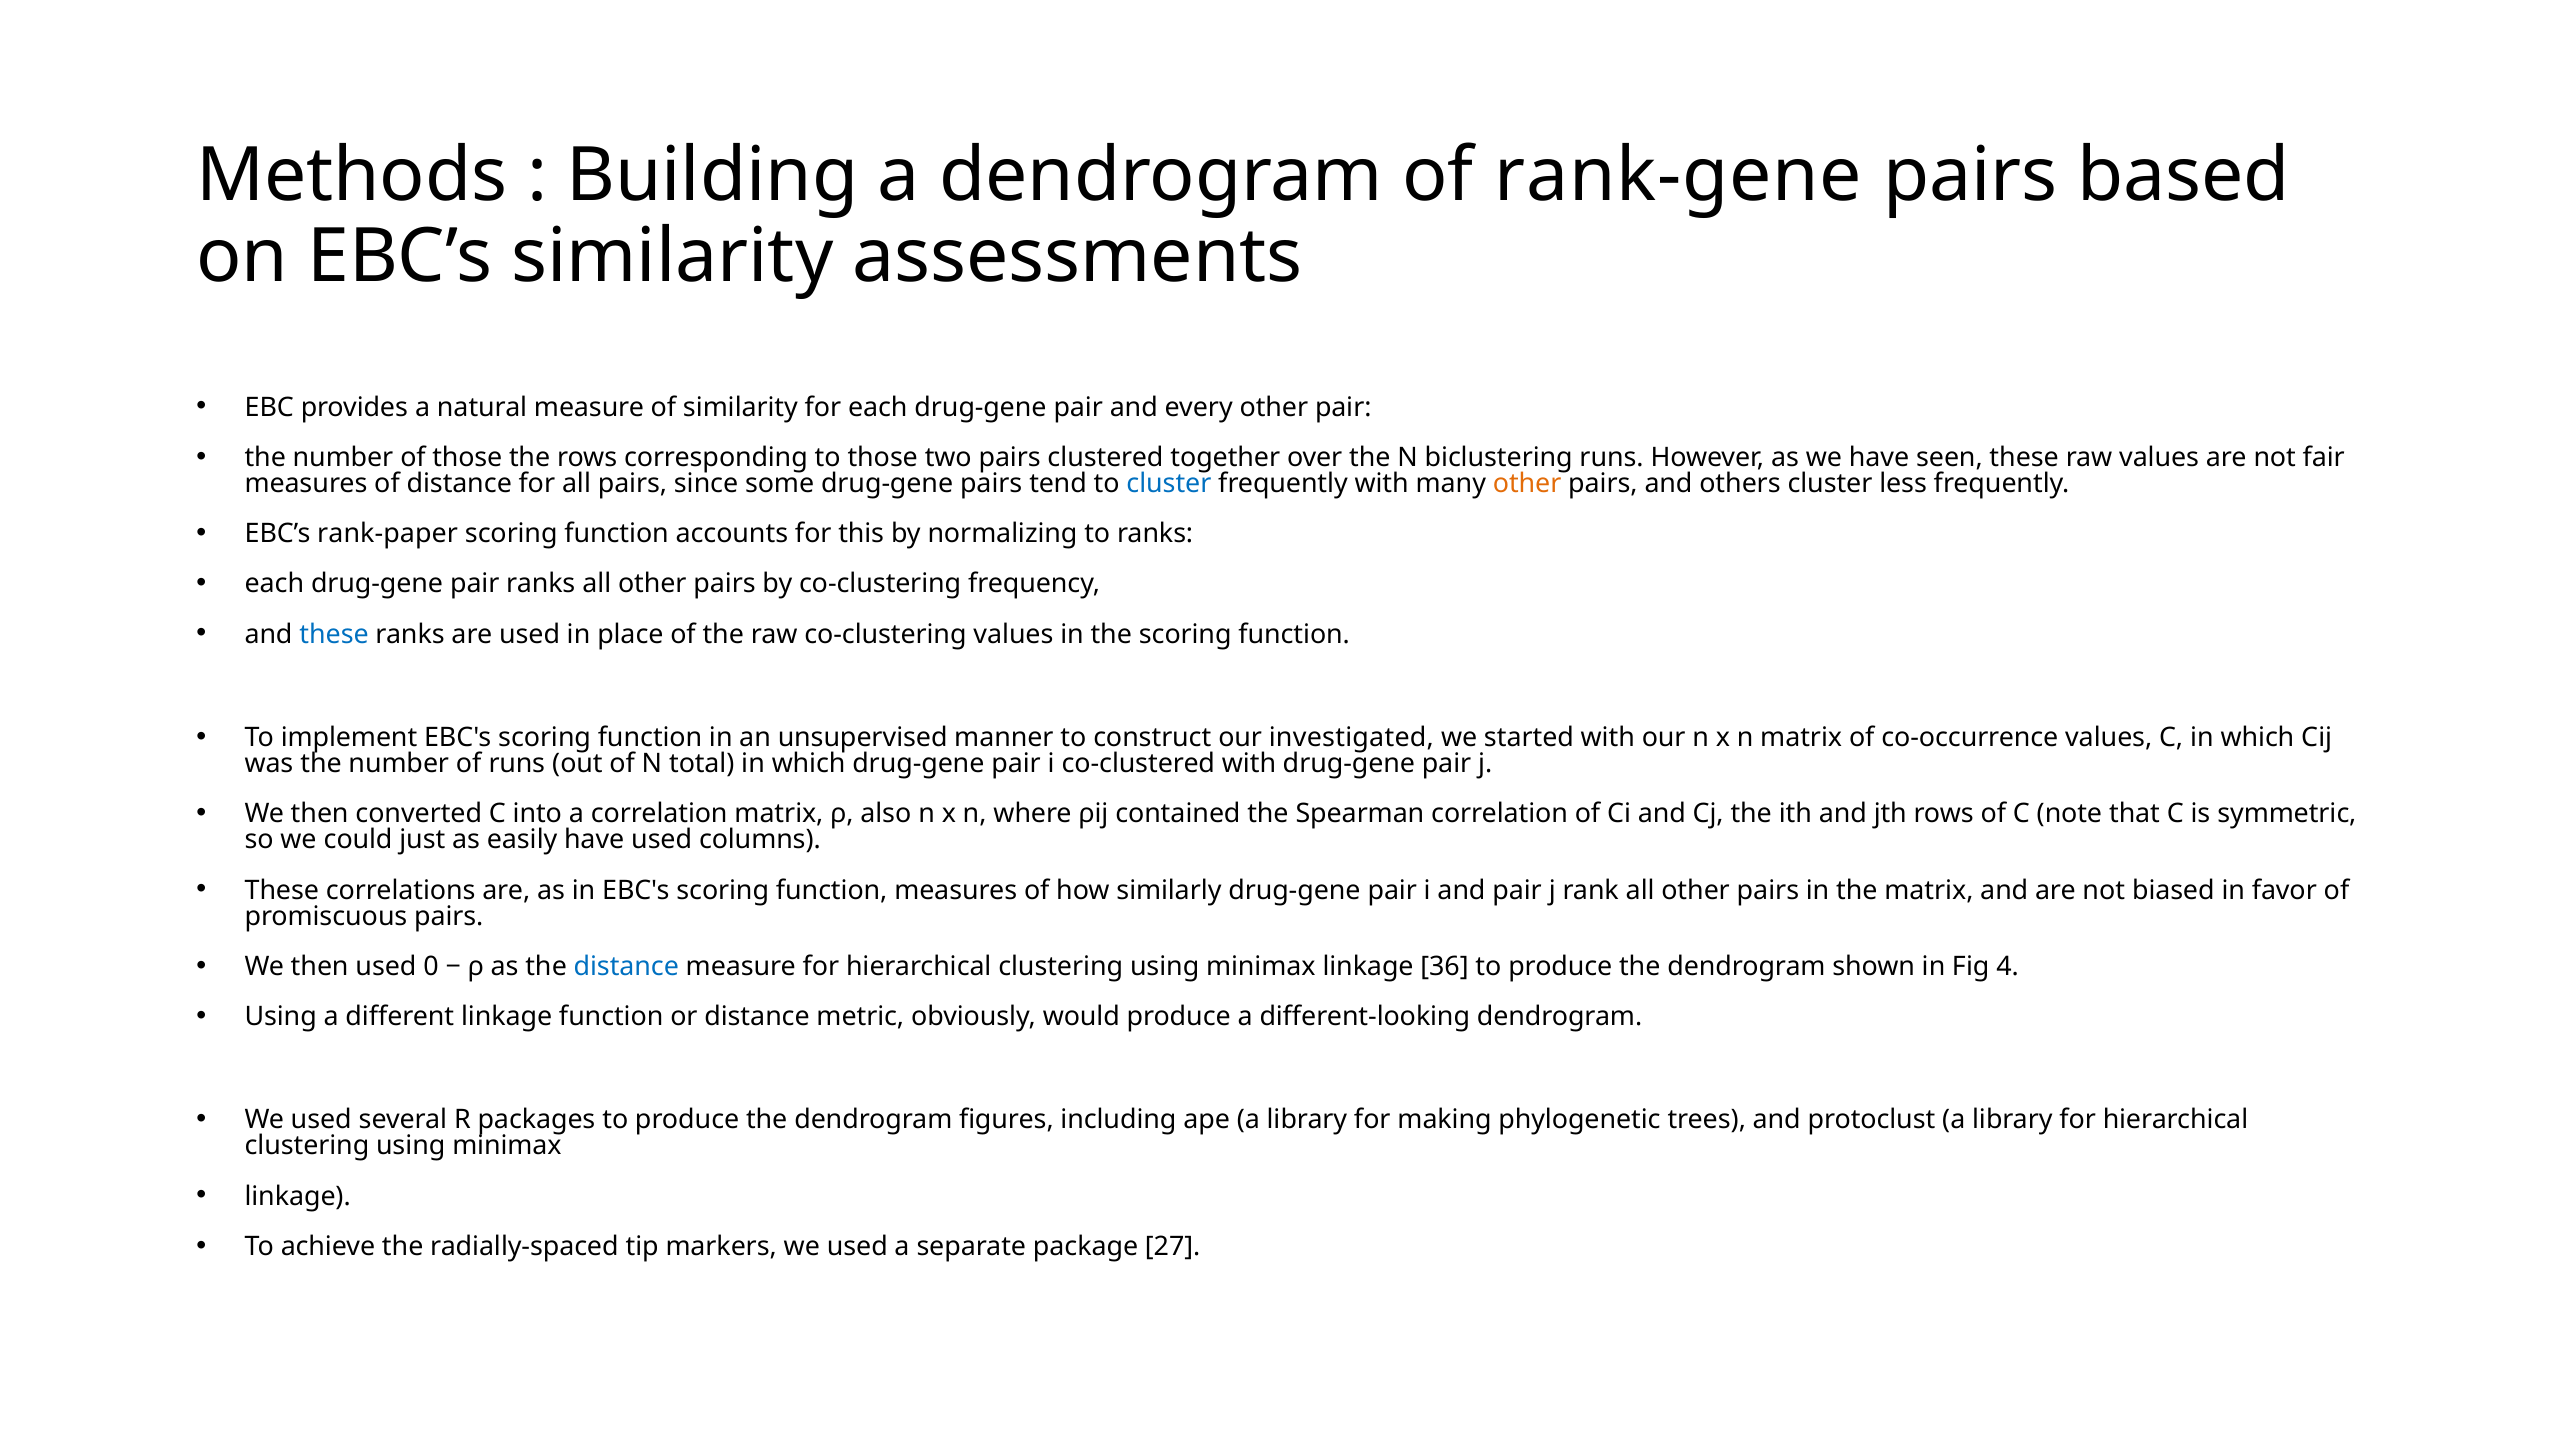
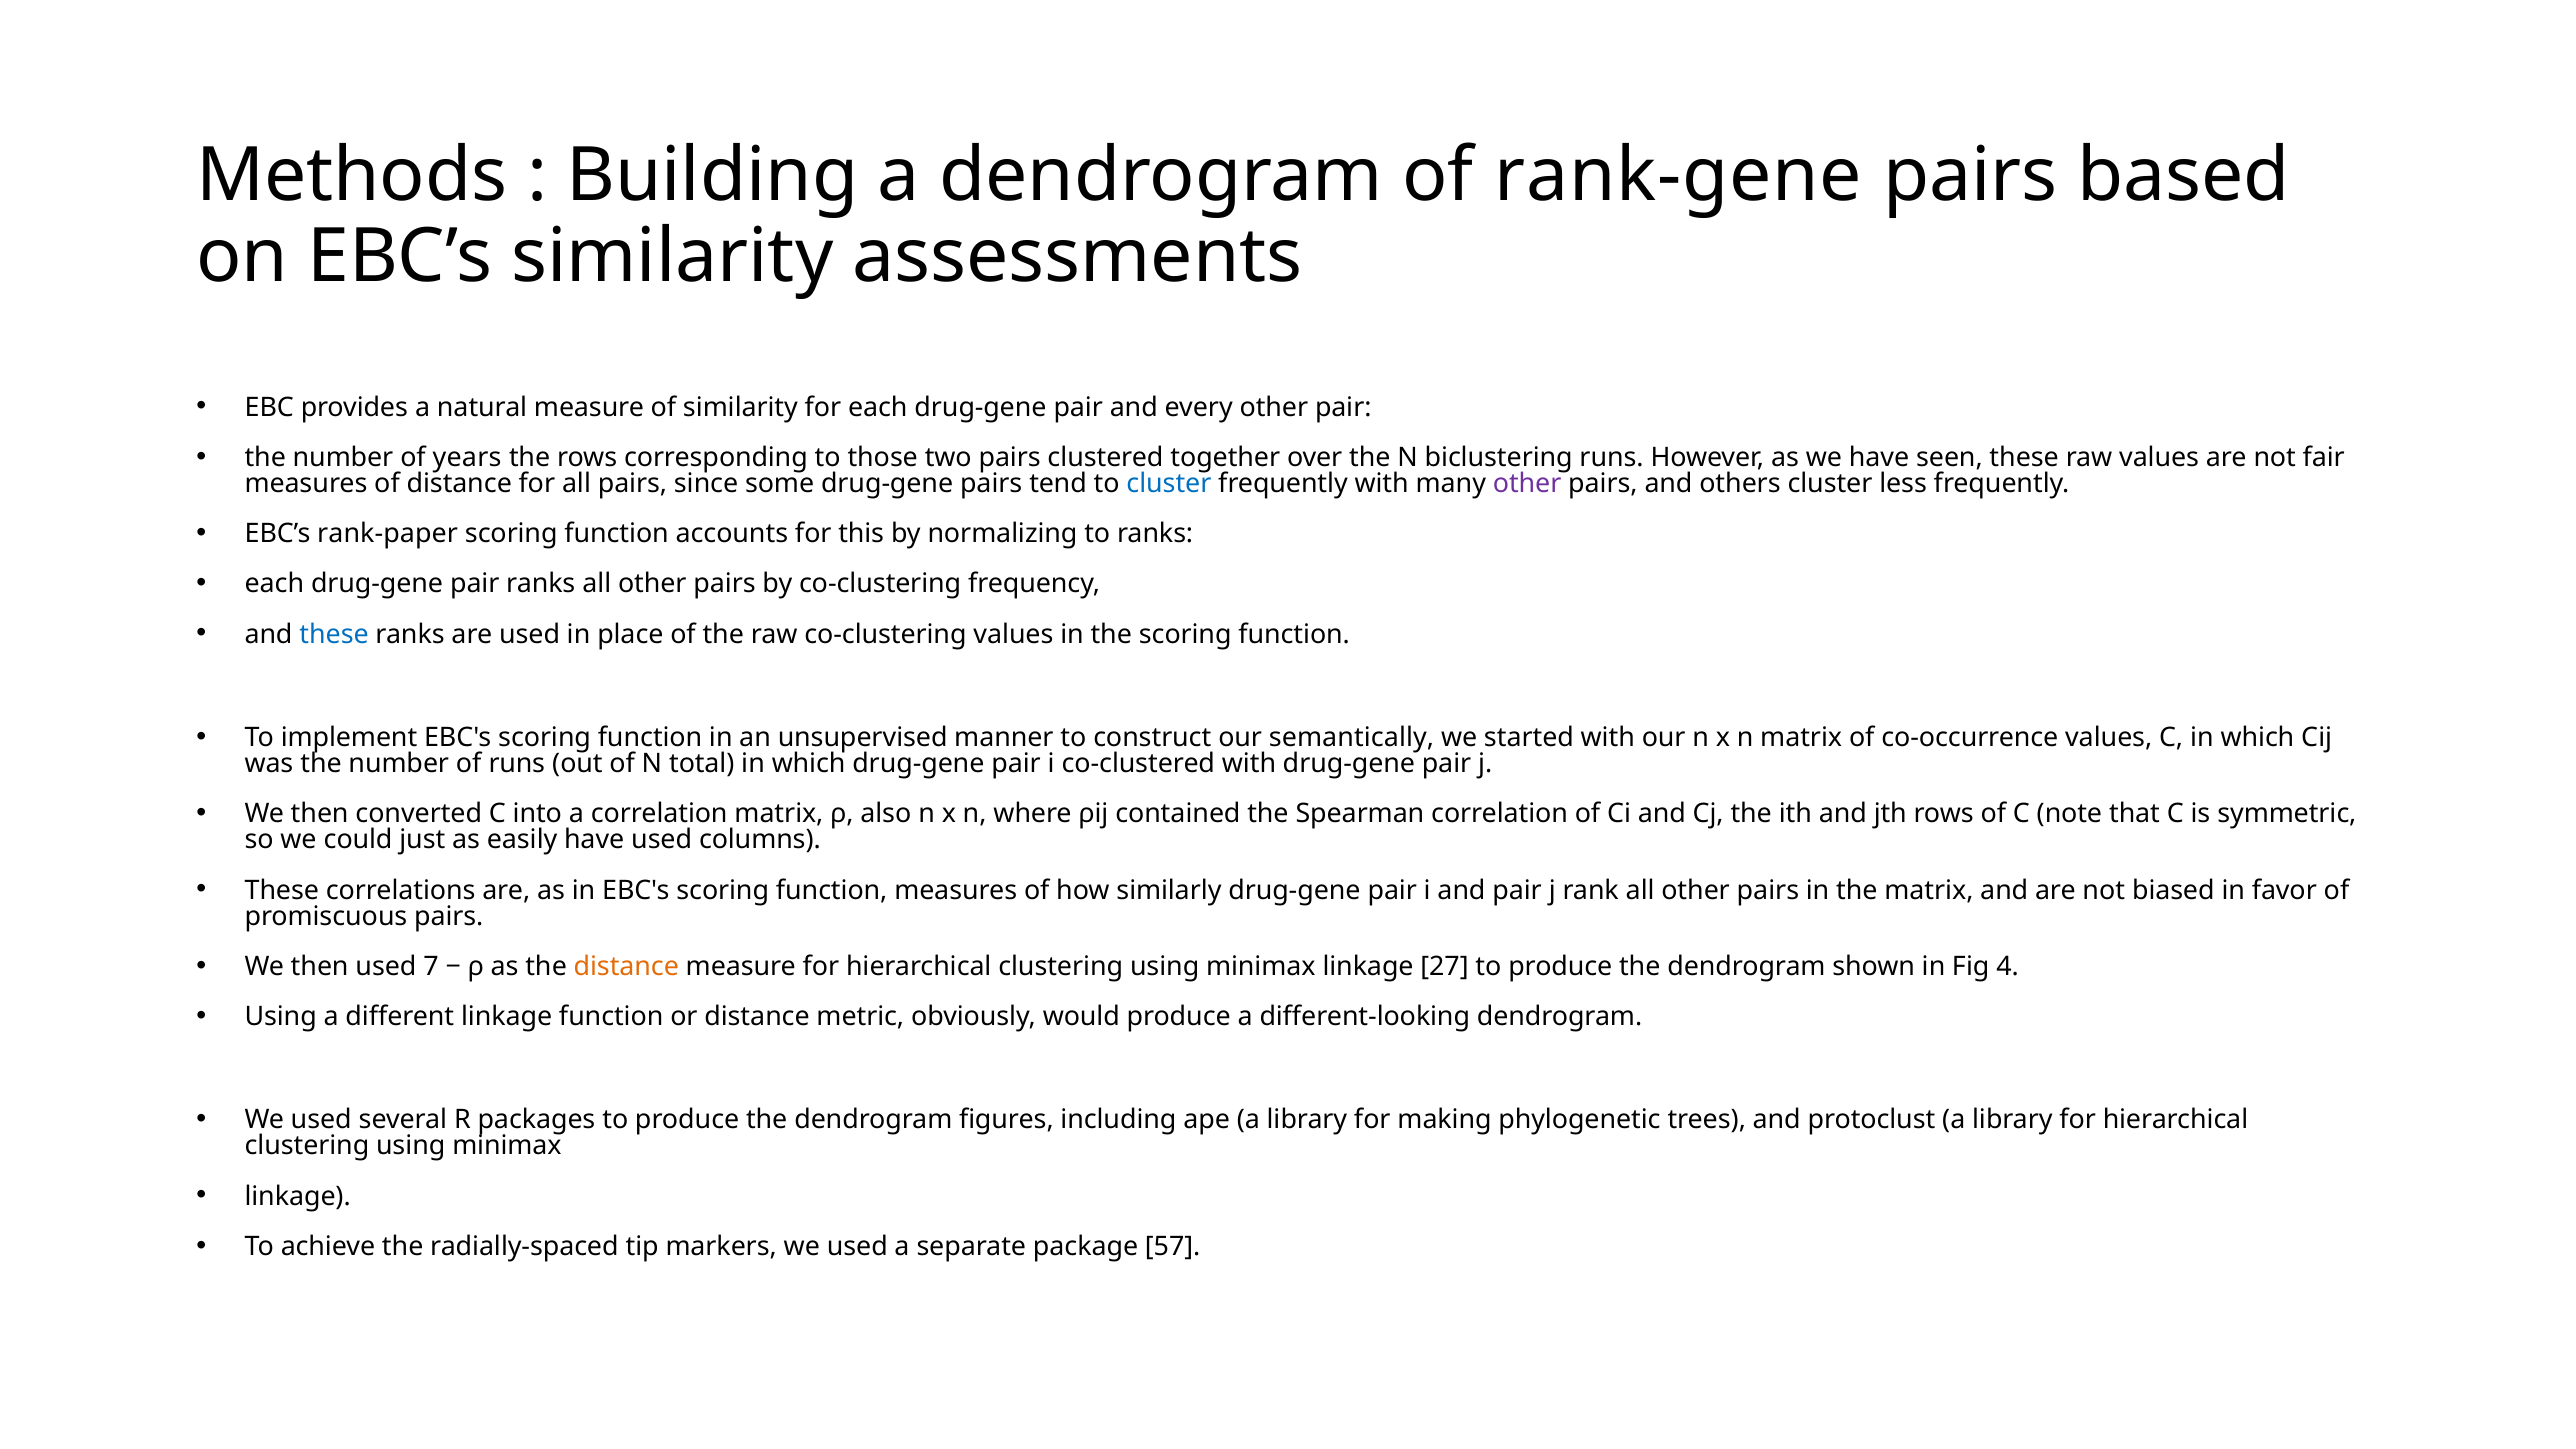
of those: those -> years
other at (1527, 484) colour: orange -> purple
investigated: investigated -> semantically
0: 0 -> 7
distance at (626, 966) colour: blue -> orange
36: 36 -> 27
27: 27 -> 57
